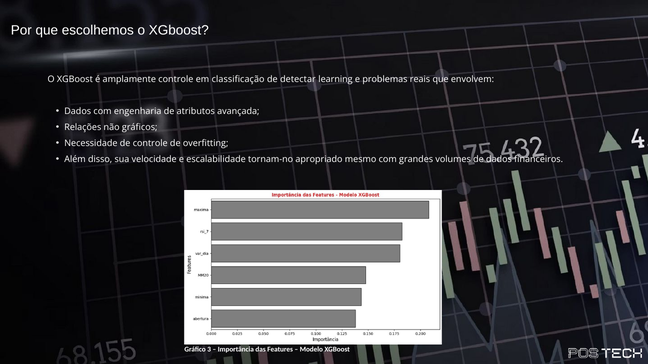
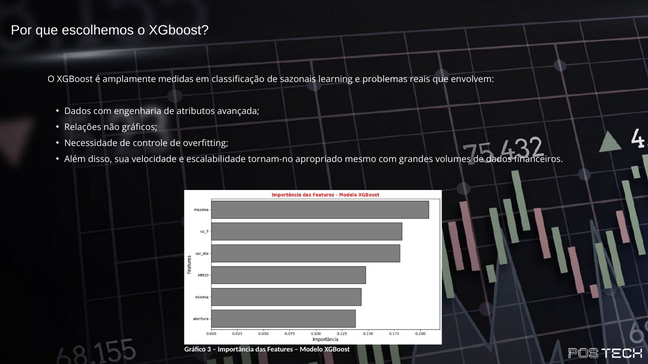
amplamente controle: controle -> medidas
detectar: detectar -> sazonais
